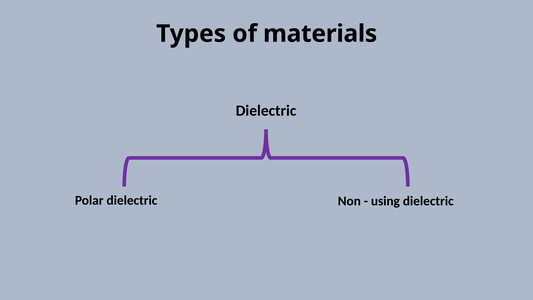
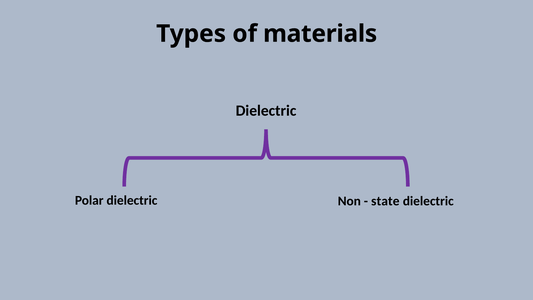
using: using -> state
